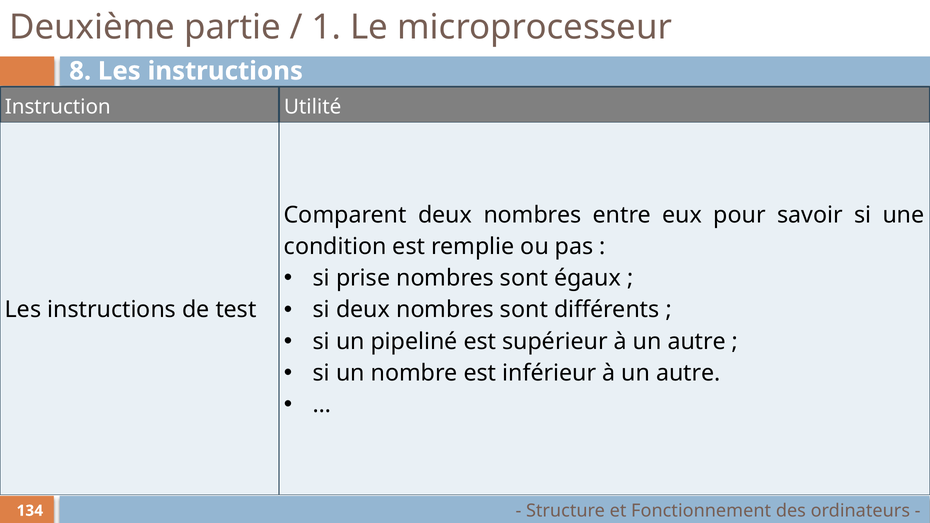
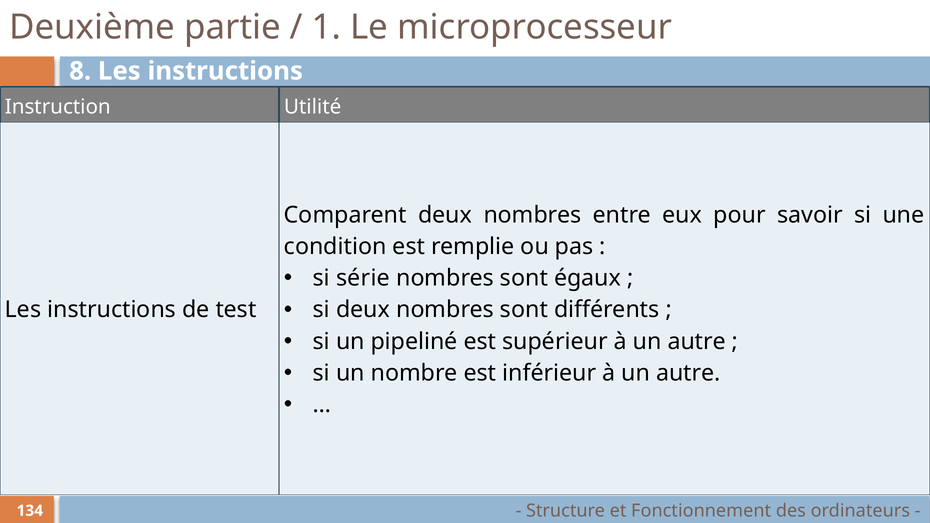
prise: prise -> série
